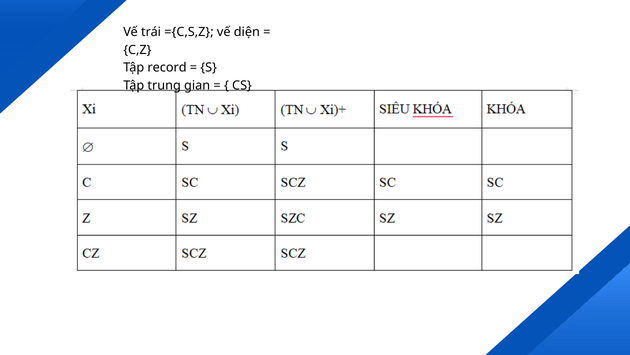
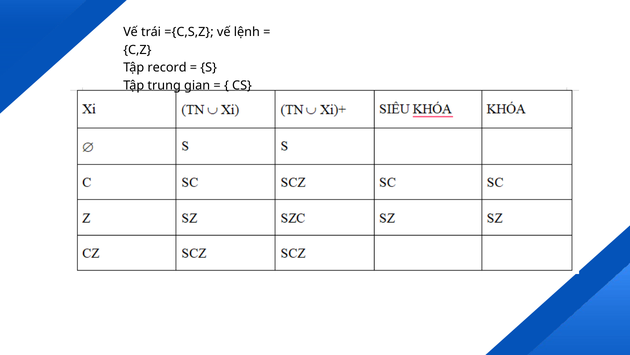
diện: diện -> lệnh
